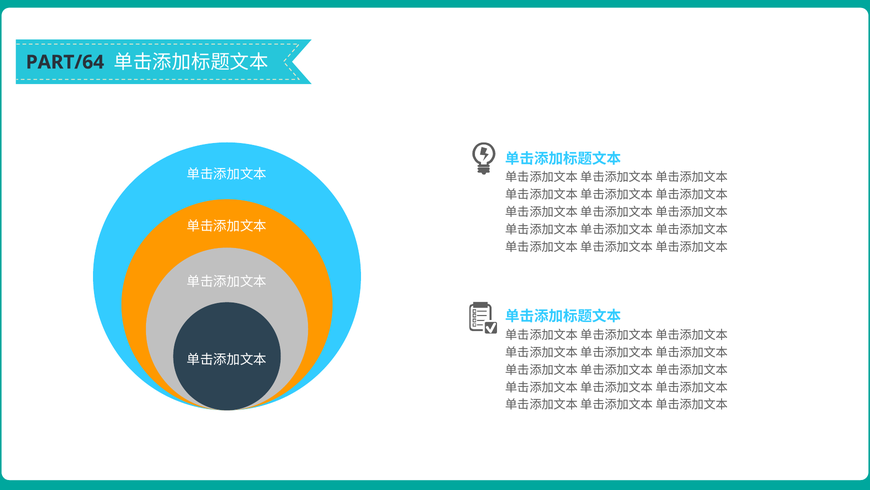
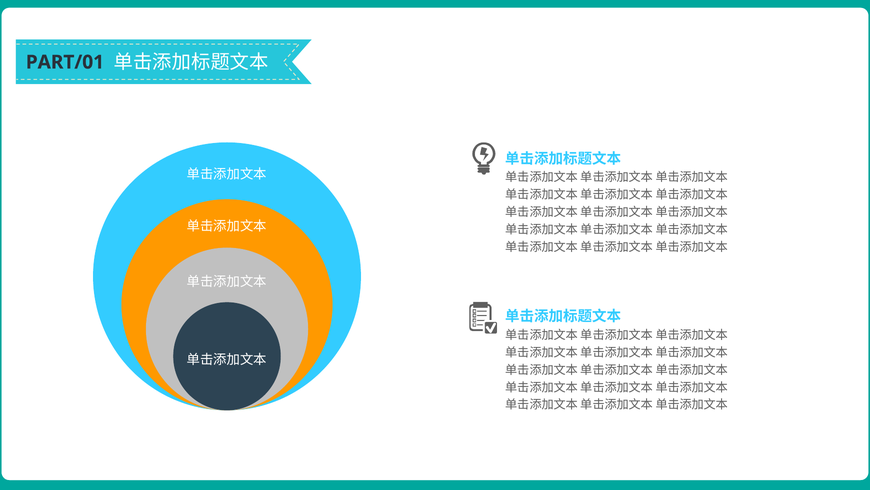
PART/64: PART/64 -> PART/01
